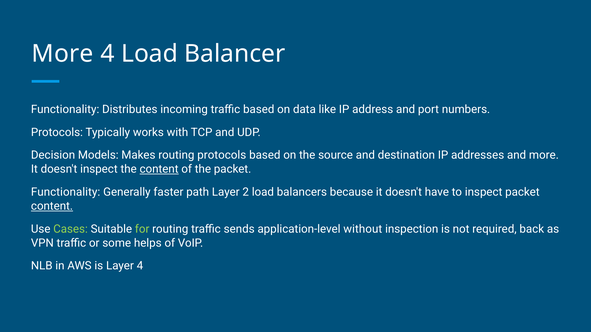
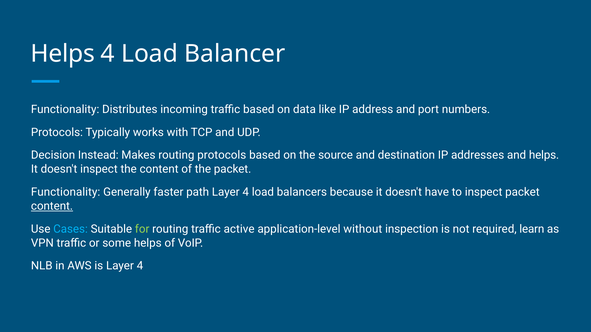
More at (62, 54): More -> Helps
Models: Models -> Instead
and more: more -> helps
content at (159, 169) underline: present -> none
2 at (246, 192): 2 -> 4
Cases colour: light green -> light blue
sends: sends -> active
back: back -> learn
